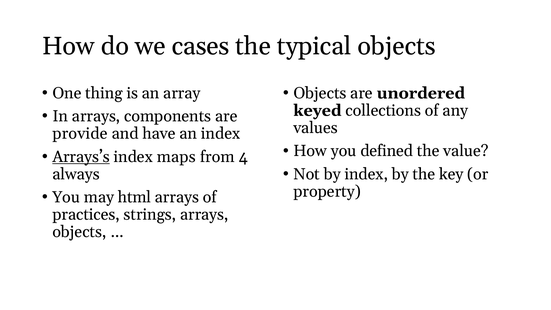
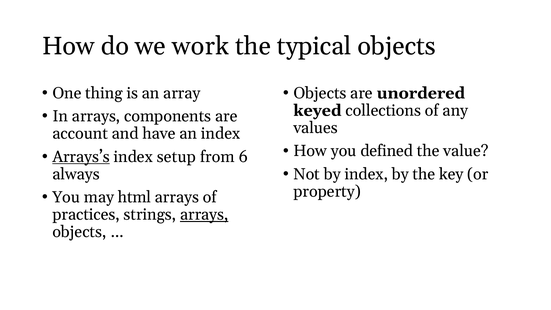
cases: cases -> work
provide: provide -> account
maps: maps -> setup
4: 4 -> 6
arrays at (204, 215) underline: none -> present
